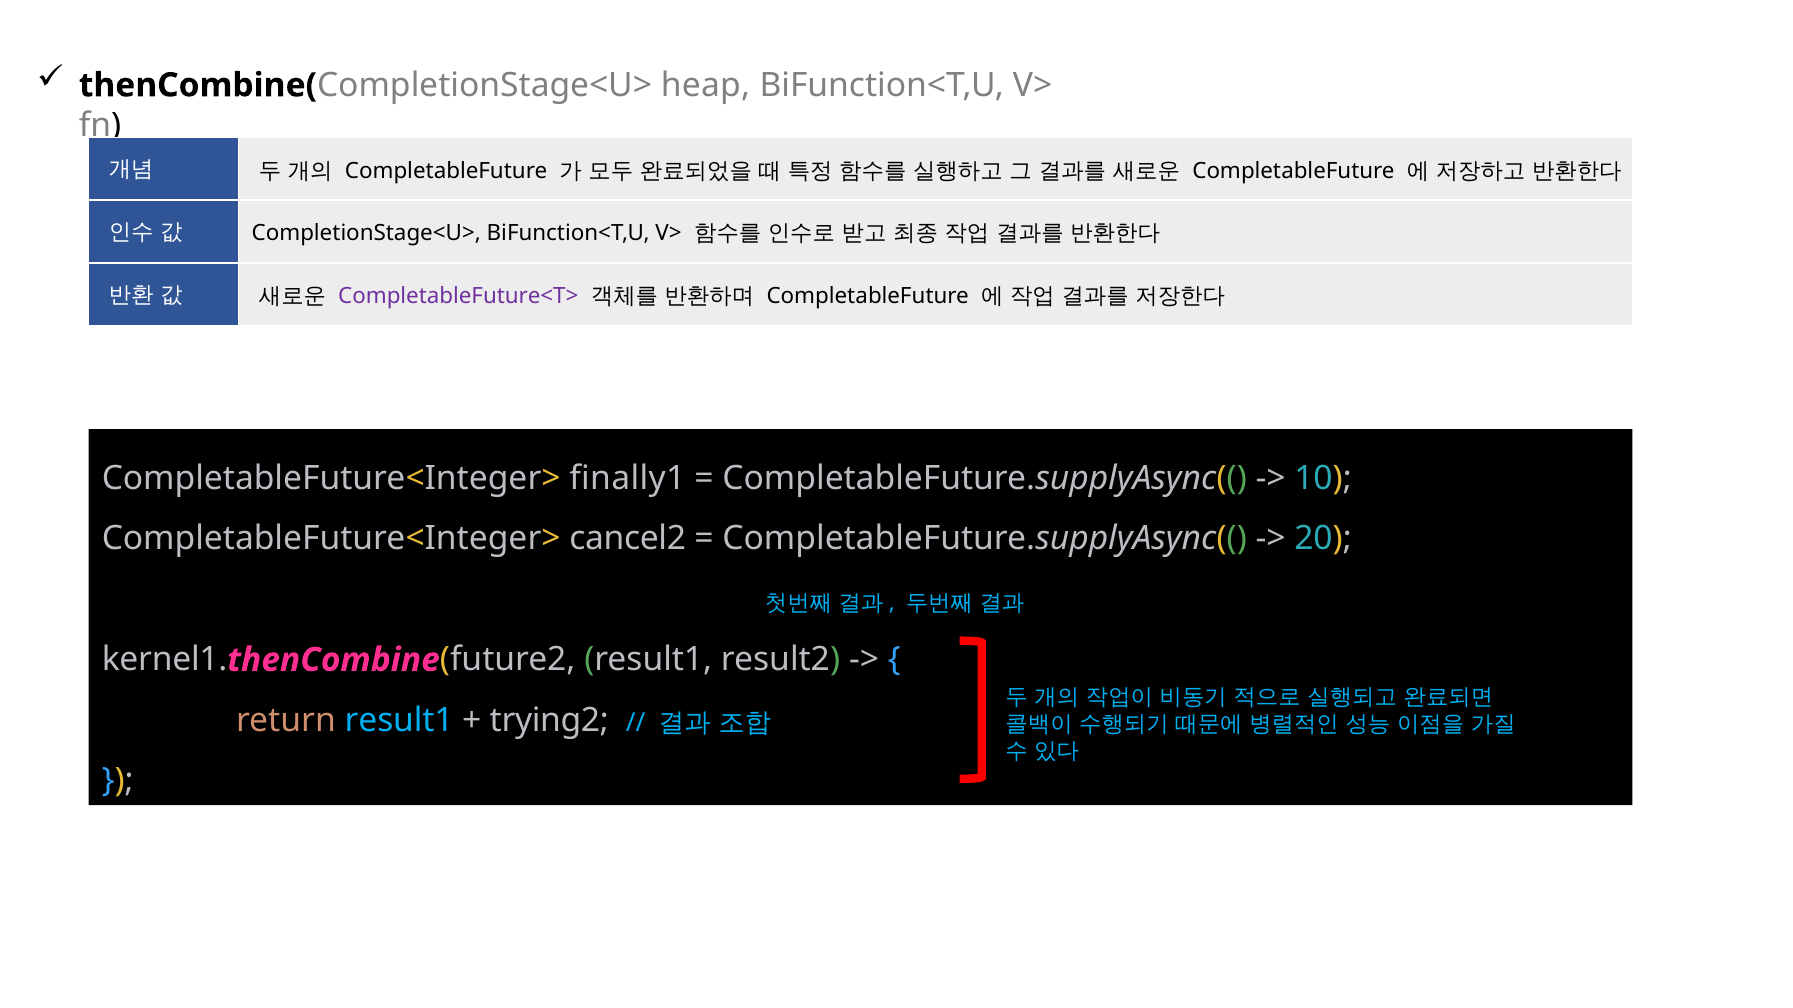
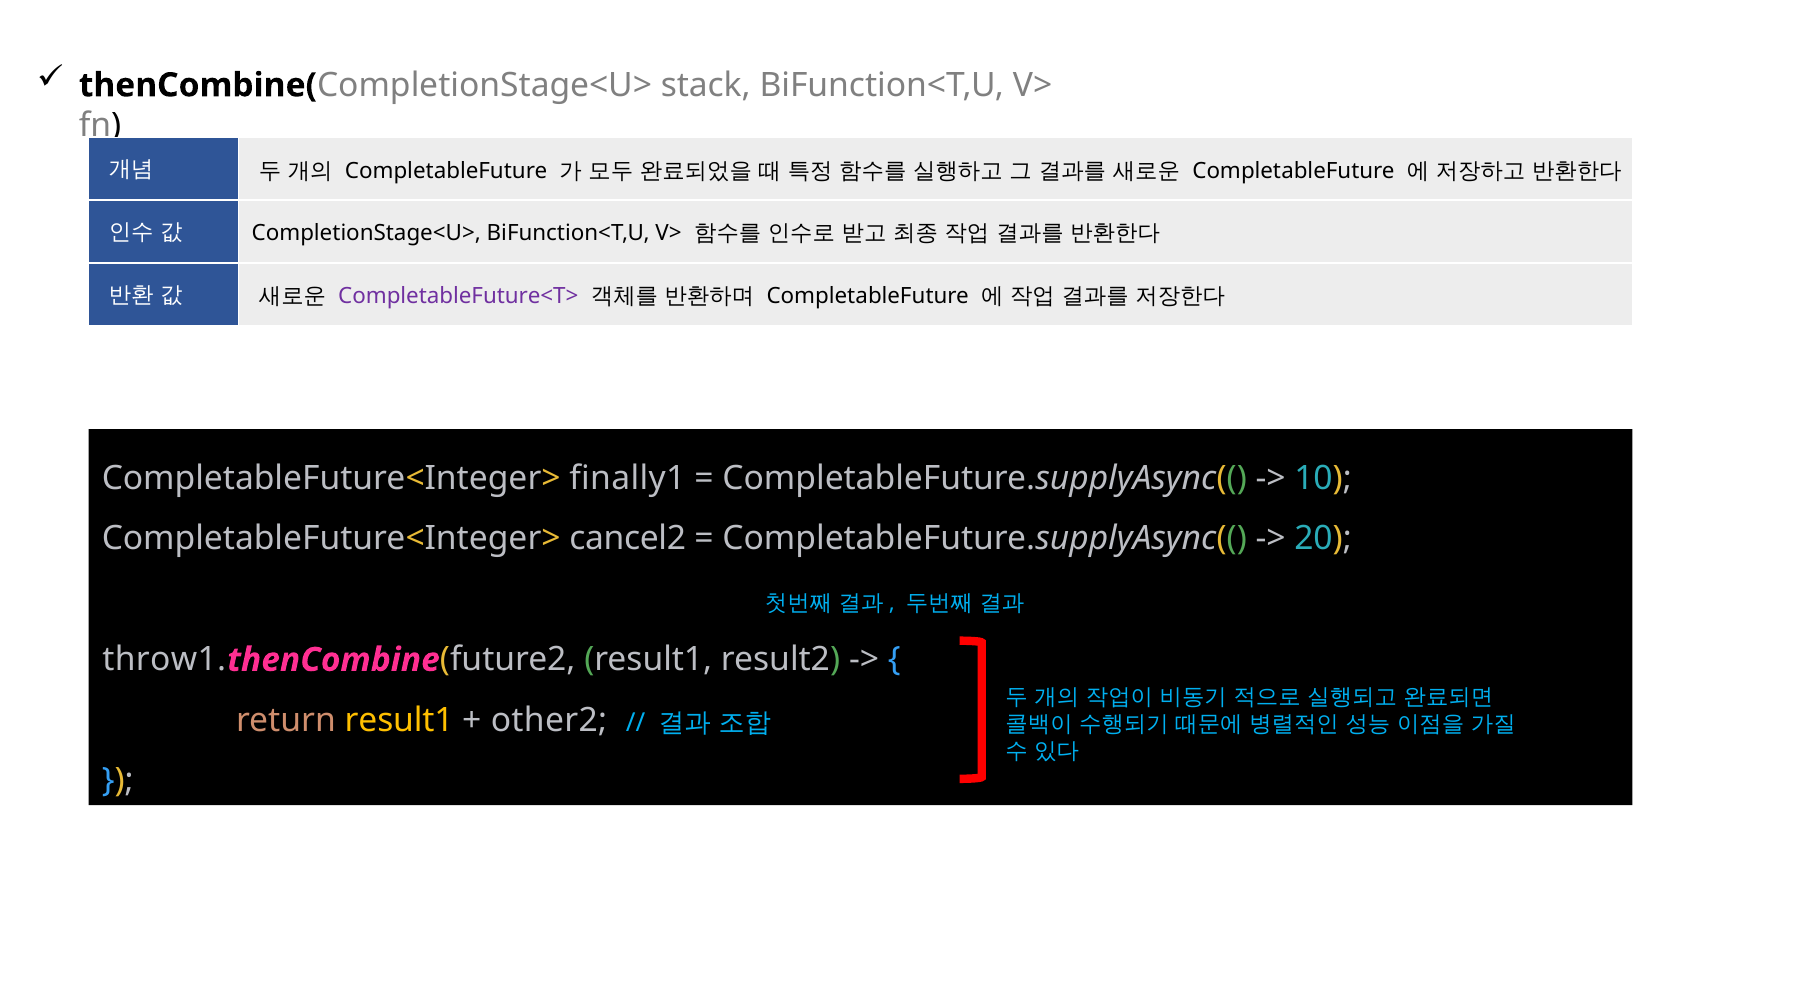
heap: heap -> stack
kernel1: kernel1 -> throw1
result1 at (399, 721) colour: light blue -> yellow
trying2: trying2 -> other2
